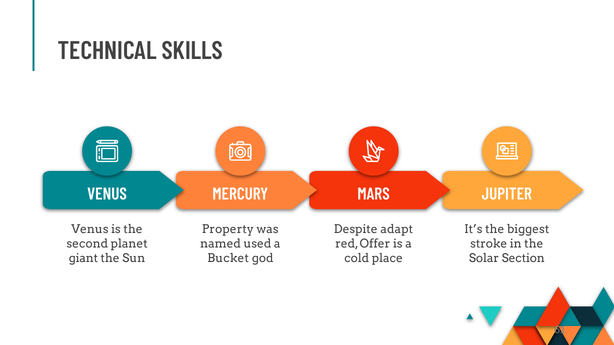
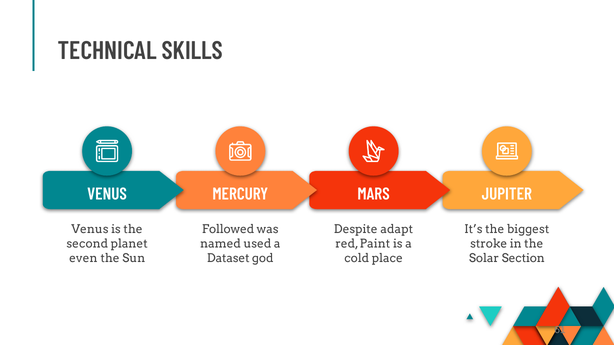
Property: Property -> Followed
Offer: Offer -> Paint
giant: giant -> even
Bucket: Bucket -> Dataset
